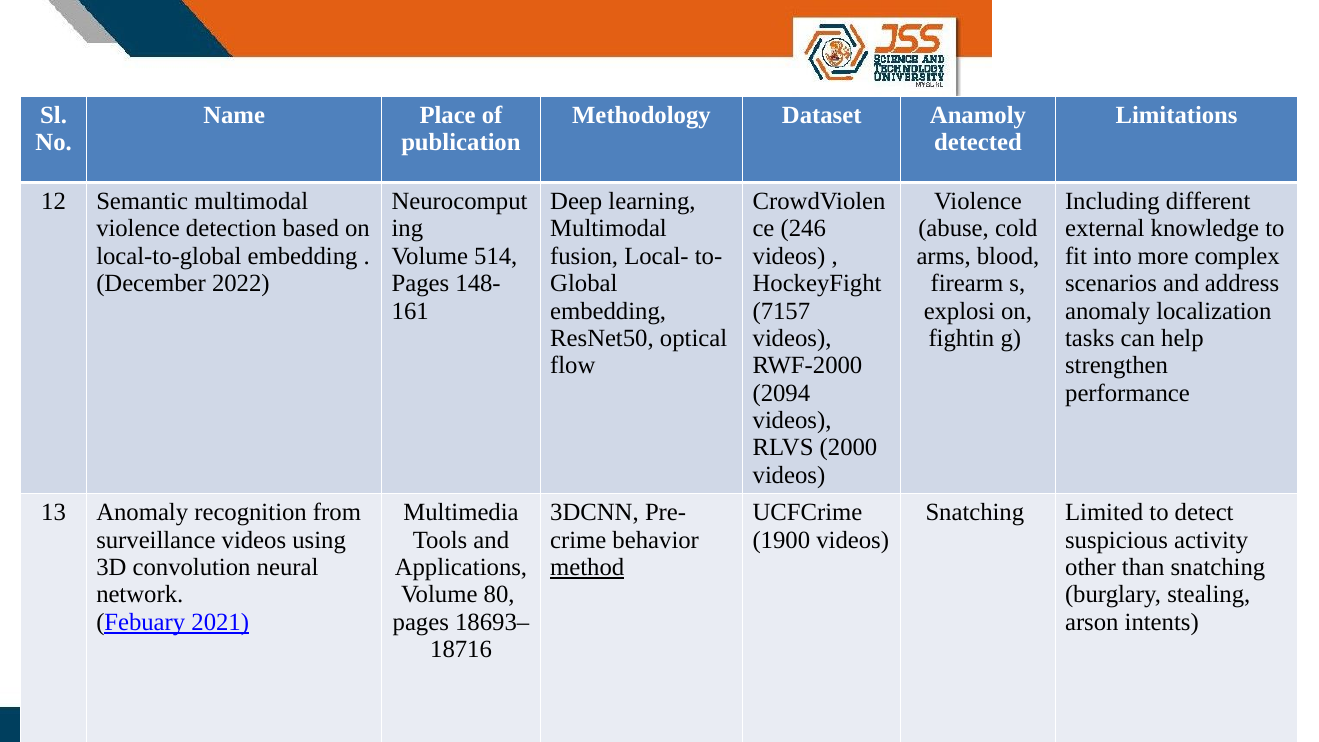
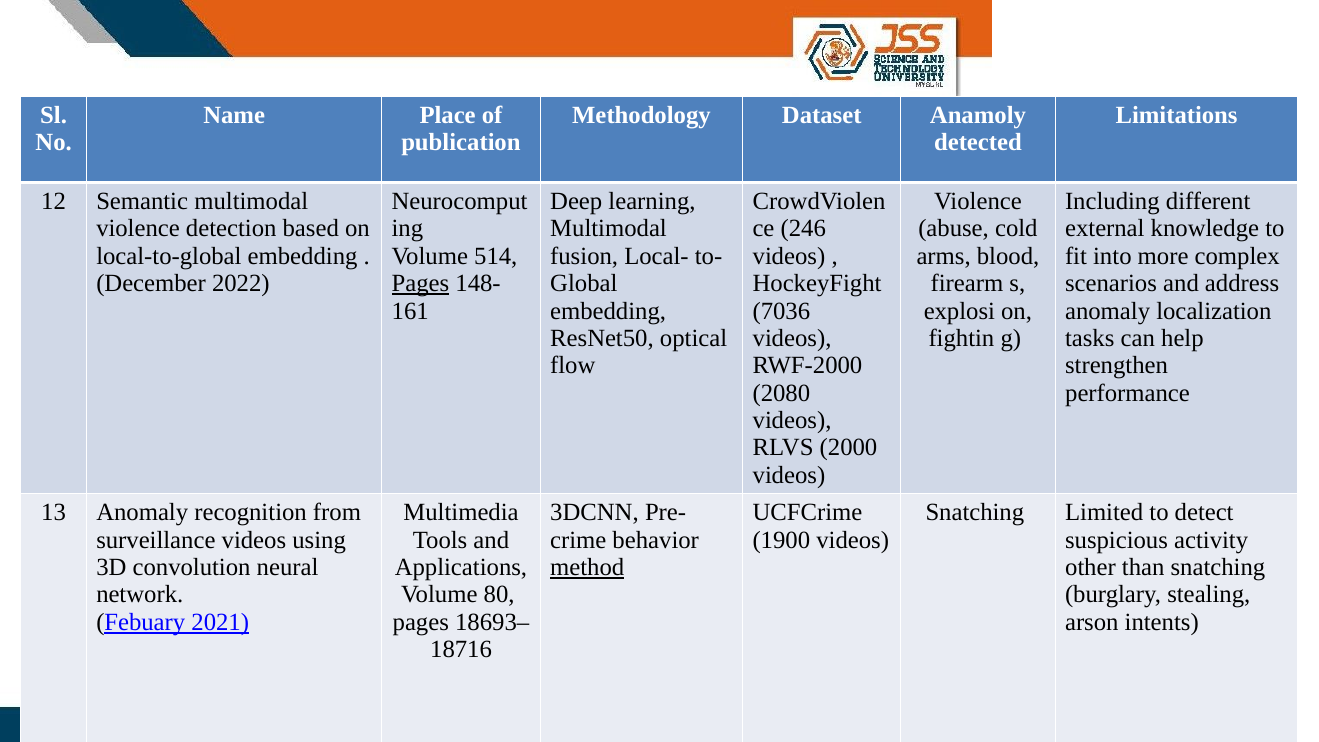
Pages at (420, 284) underline: none -> present
7157: 7157 -> 7036
2094: 2094 -> 2080
